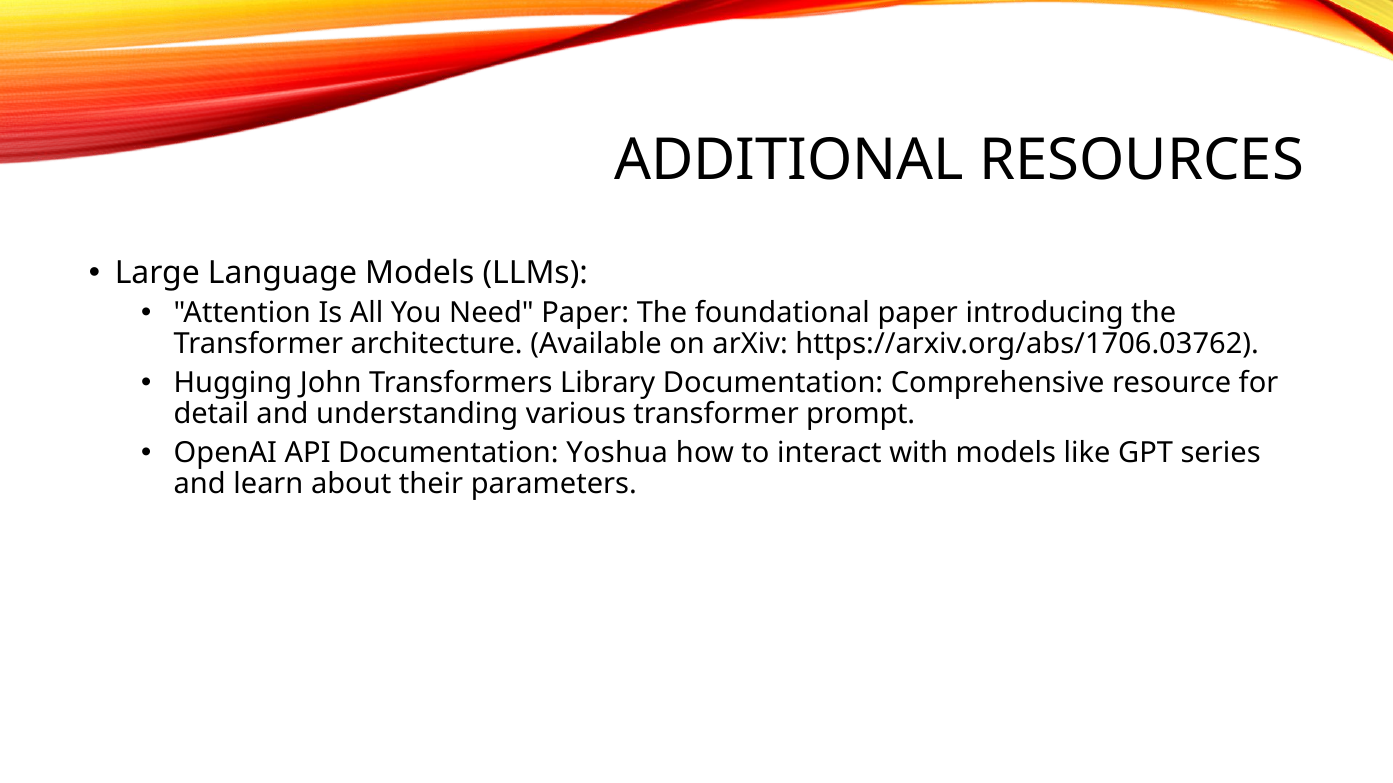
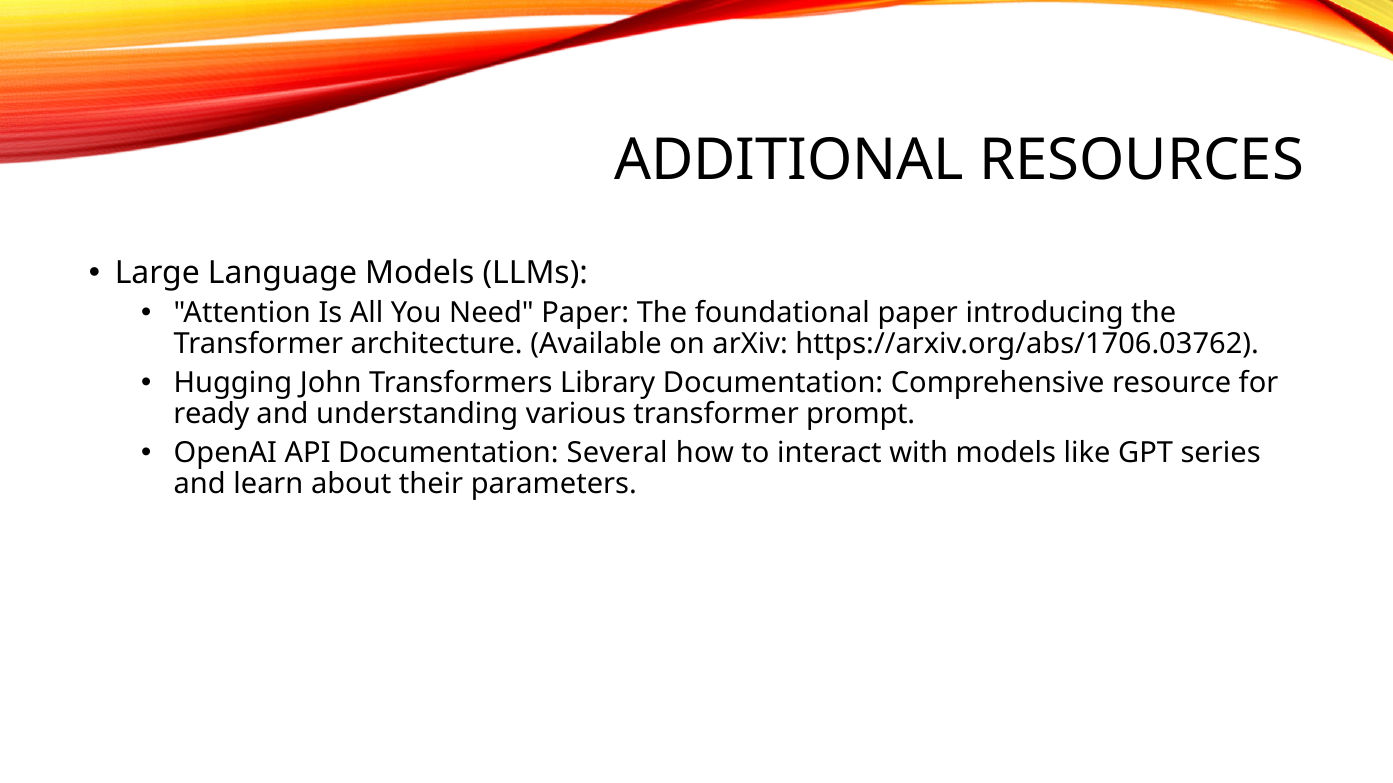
detail: detail -> ready
Yoshua: Yoshua -> Several
